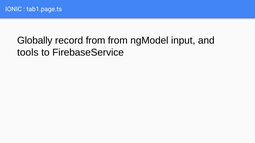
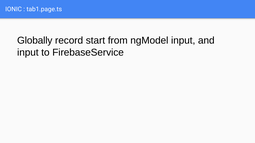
record from: from -> start
tools at (28, 53): tools -> input
